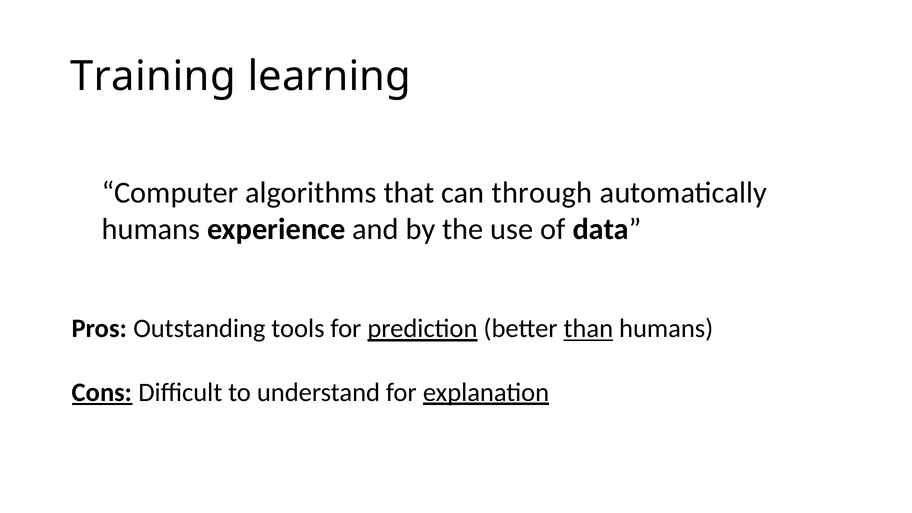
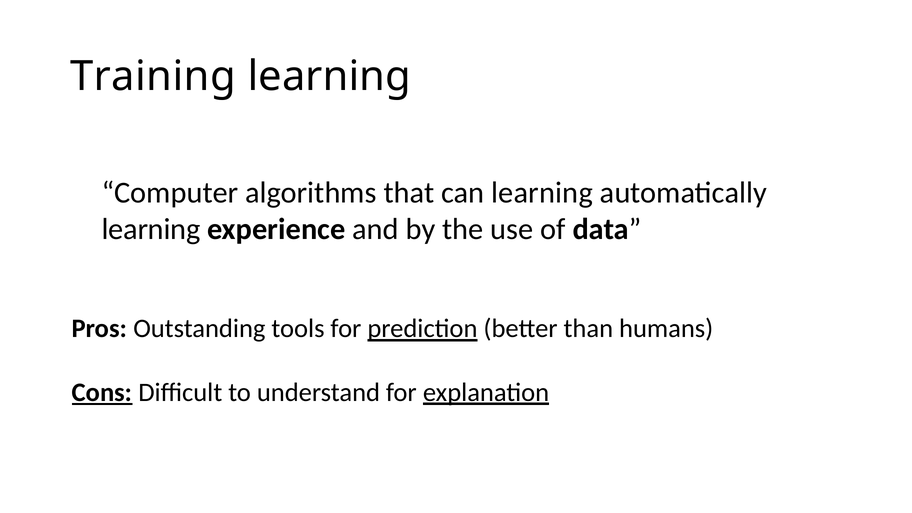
can through: through -> learning
humans at (151, 229): humans -> learning
than underline: present -> none
